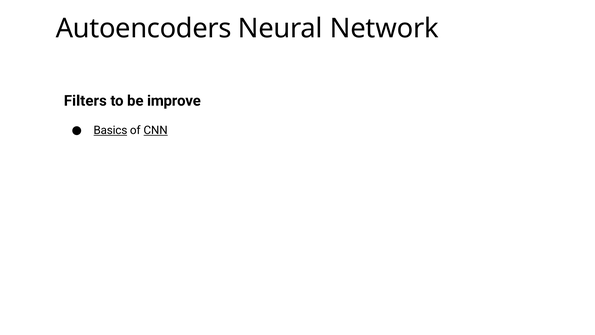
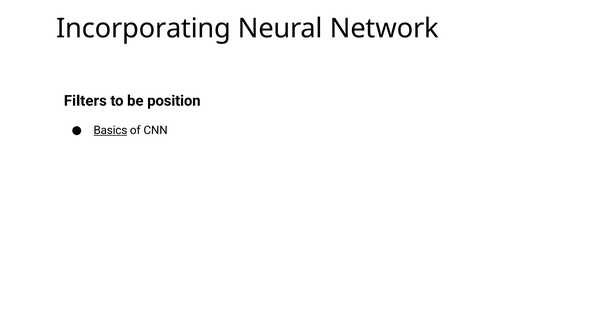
Autoencoders: Autoencoders -> Incorporating
improve: improve -> position
CNN underline: present -> none
